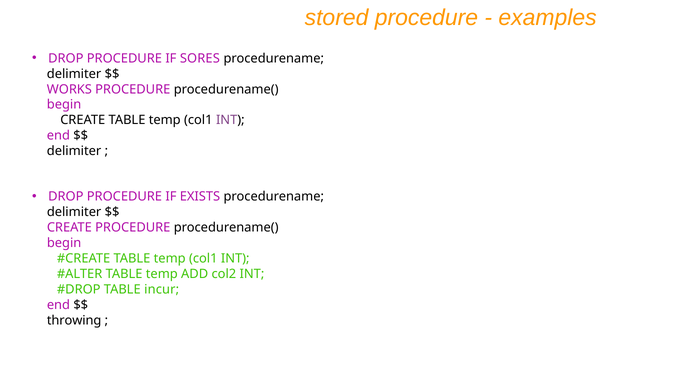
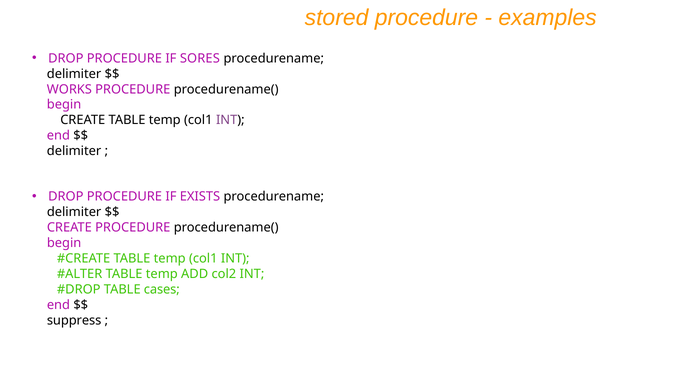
incur: incur -> cases
throwing: throwing -> suppress
